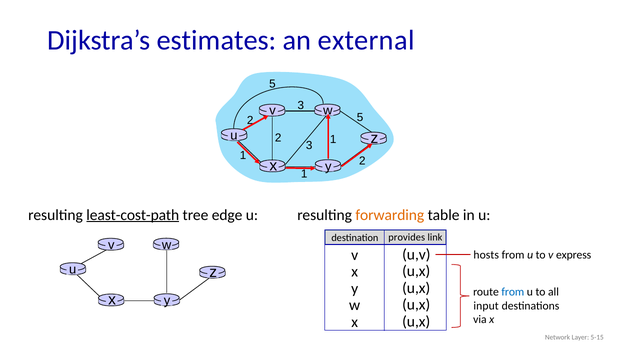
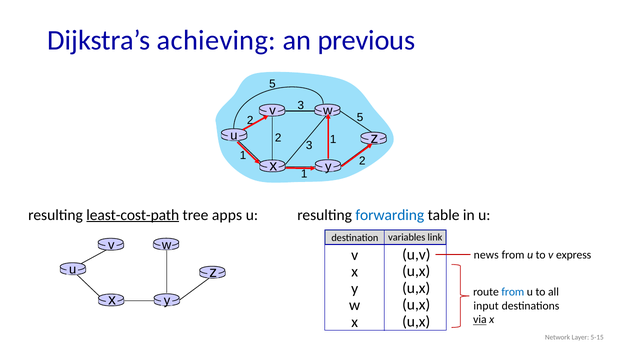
estimates: estimates -> achieving
external: external -> previous
edge: edge -> apps
forwarding colour: orange -> blue
provides: provides -> variables
hosts: hosts -> news
via underline: none -> present
